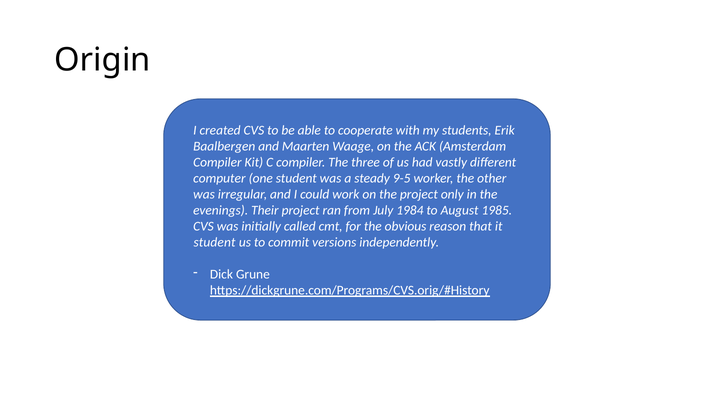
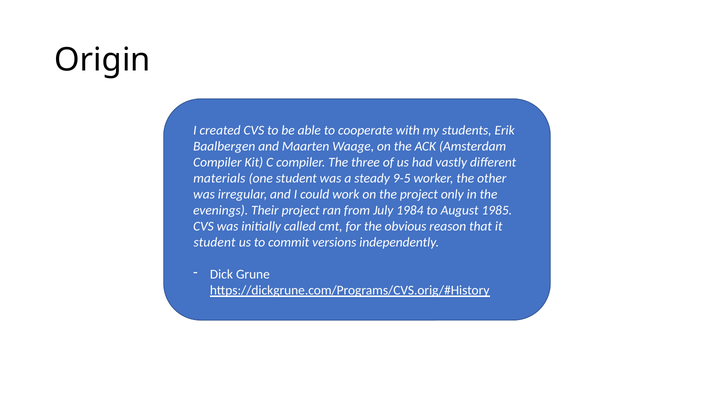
computer: computer -> materials
